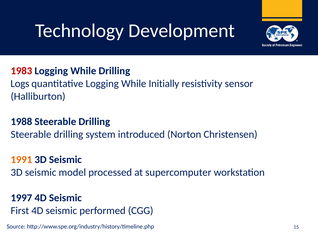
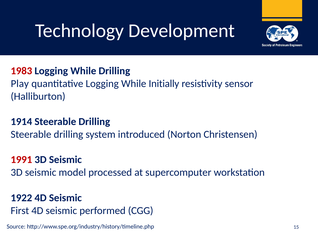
Logs: Logs -> Play
1988: 1988 -> 1914
1991 colour: orange -> red
1997: 1997 -> 1922
